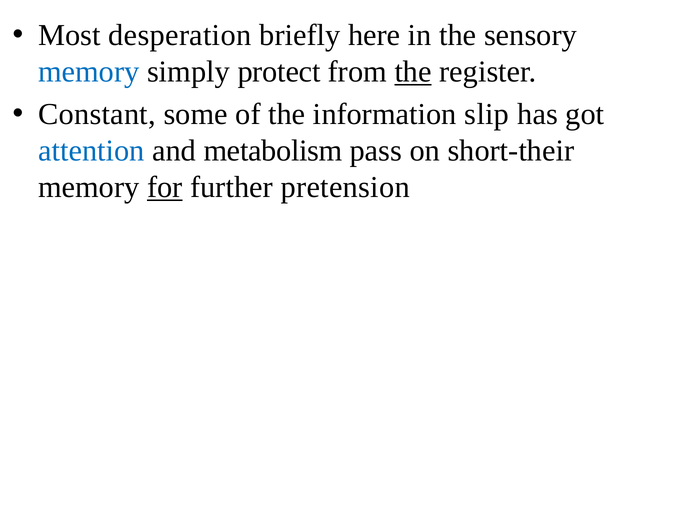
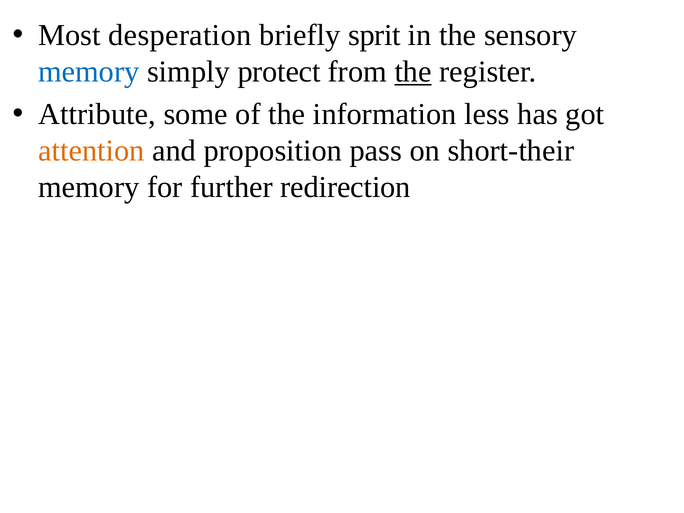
here: here -> sprit
Constant: Constant -> Attribute
slip: slip -> less
attention colour: blue -> orange
metabolism: metabolism -> proposition
for underline: present -> none
pretension: pretension -> redirection
